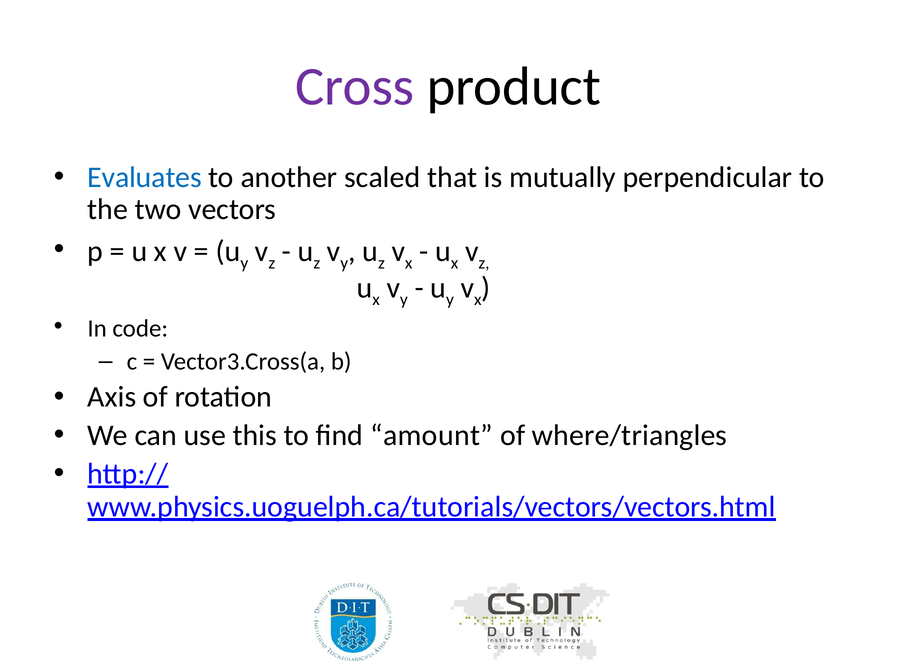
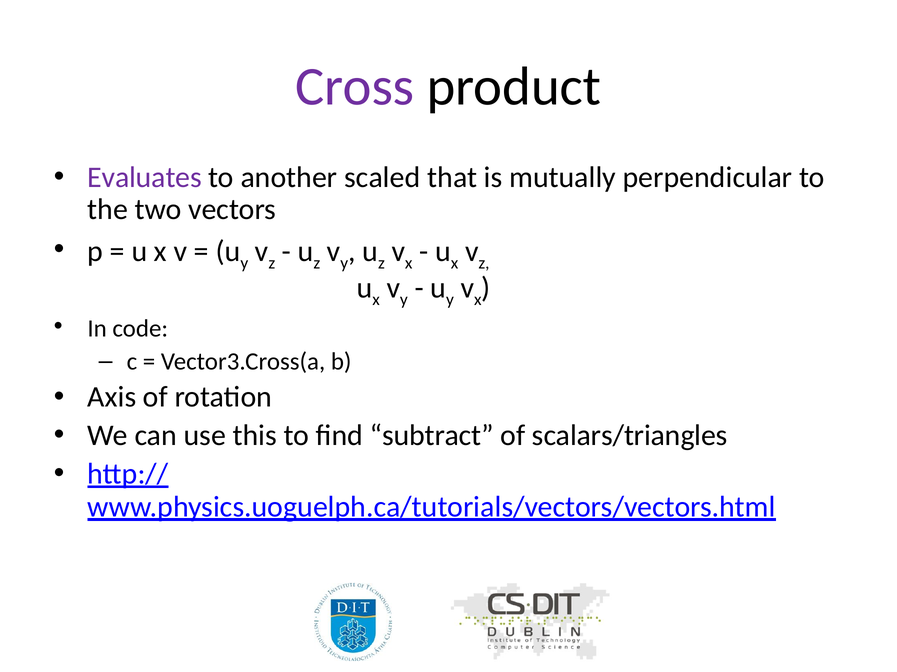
Evaluates colour: blue -> purple
amount: amount -> subtract
where/triangles: where/triangles -> scalars/triangles
